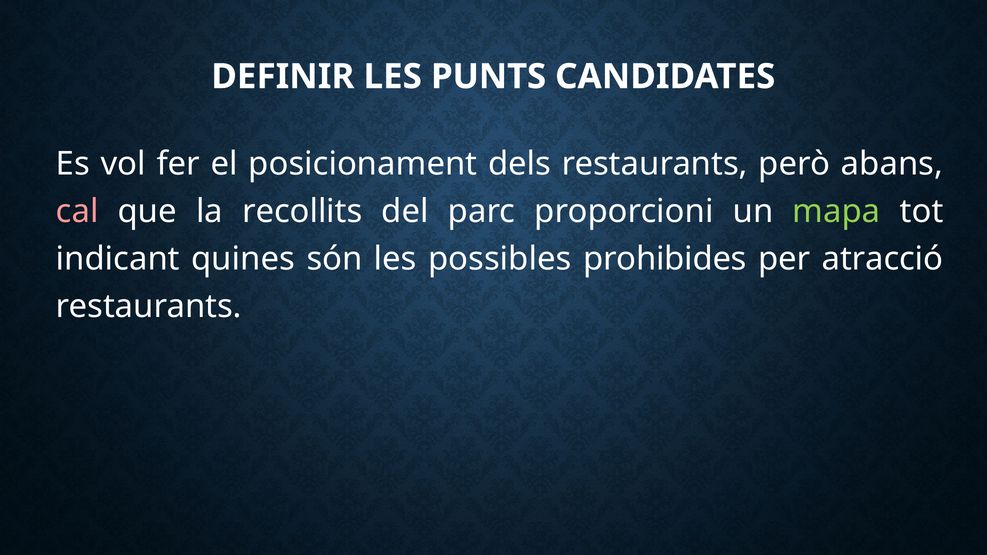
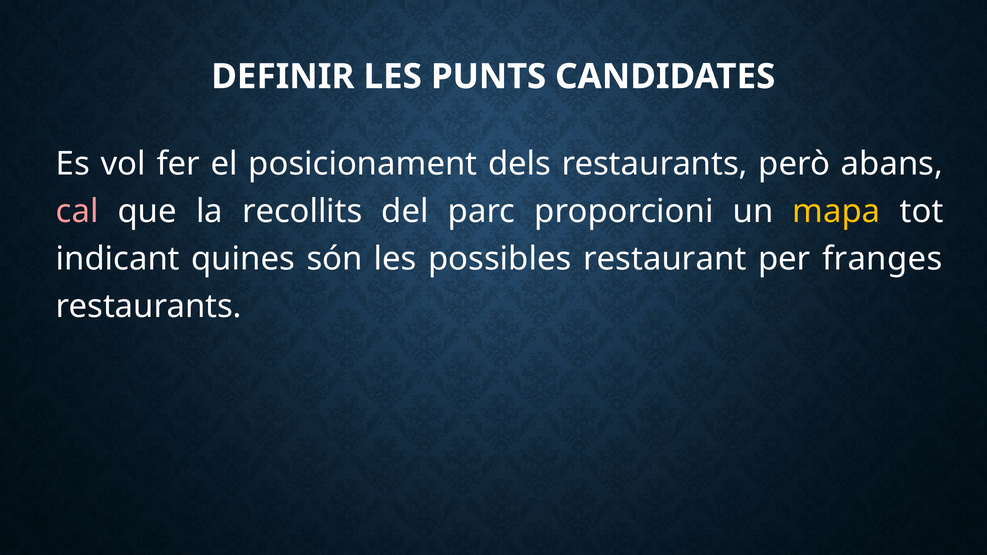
mapa colour: light green -> yellow
prohibides: prohibides -> restaurant
atracció: atracció -> franges
